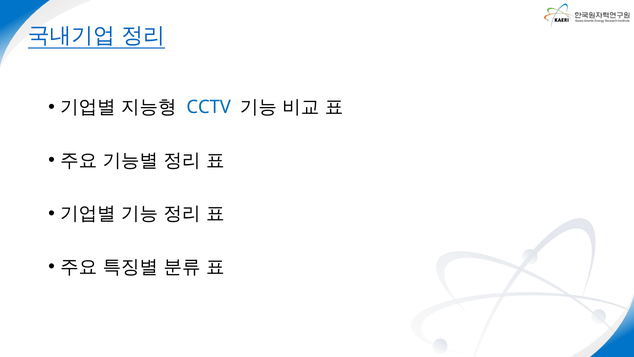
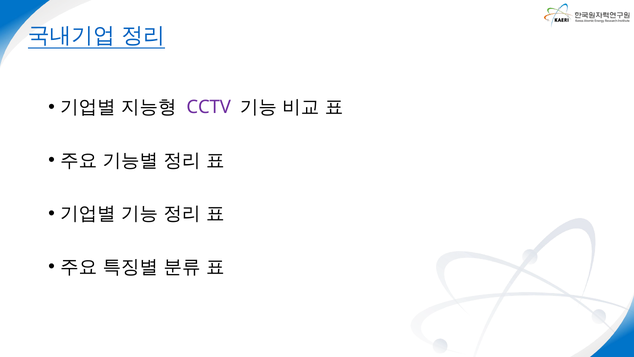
CCTV colour: blue -> purple
